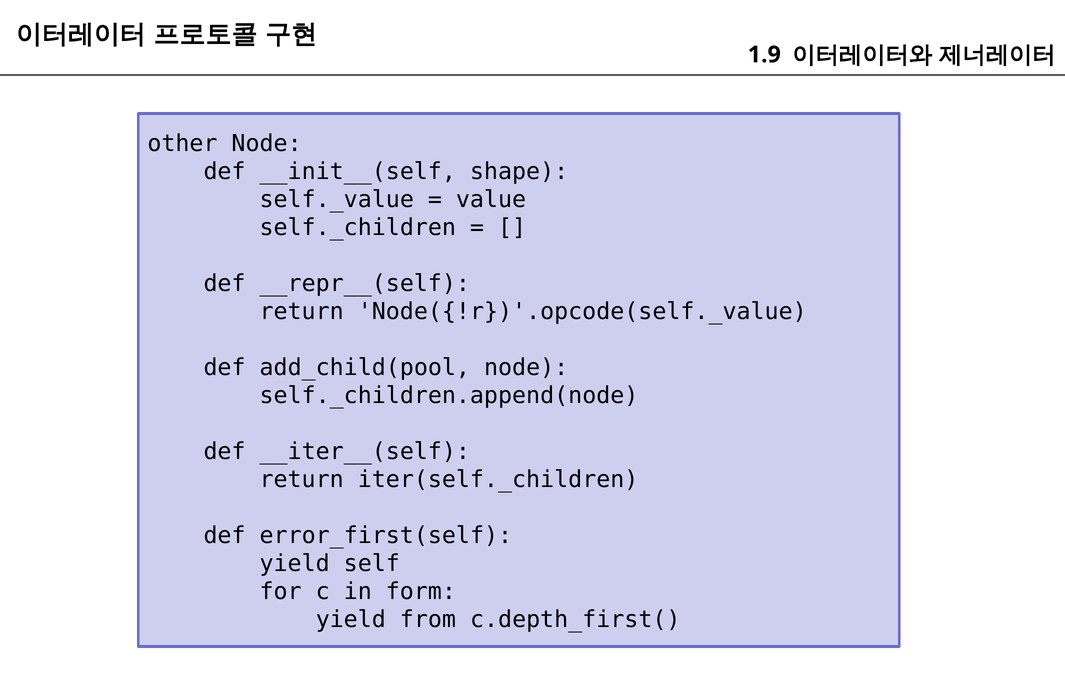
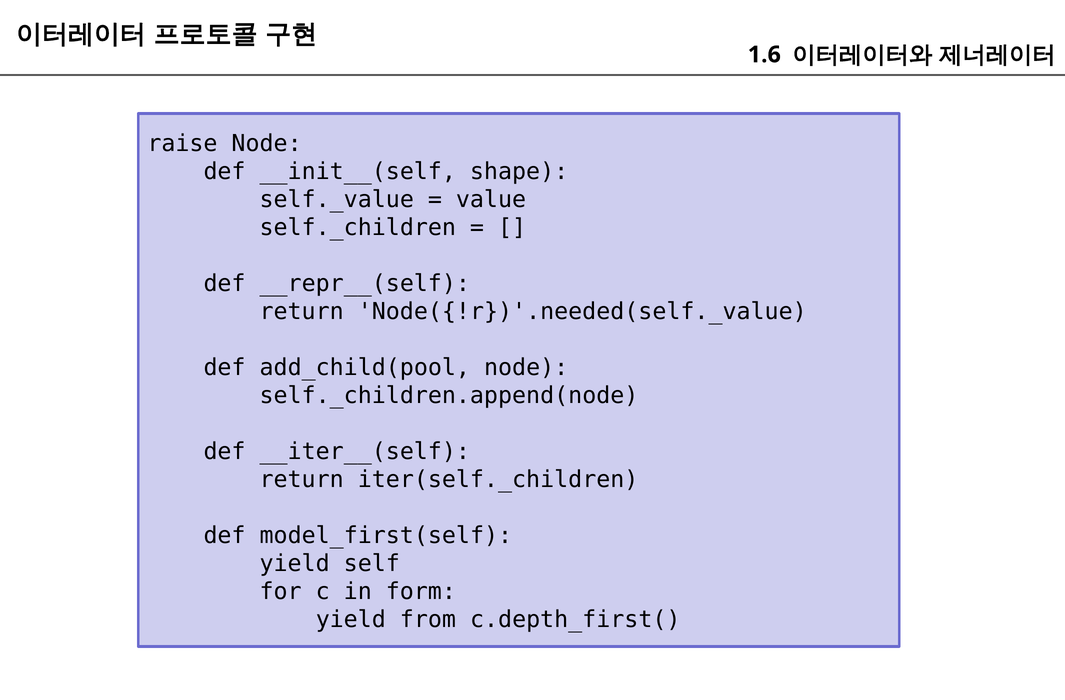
1.9: 1.9 -> 1.6
other: other -> raise
Node({!r})'.opcode(self._value: Node({!r})'.opcode(self._value -> Node({!r})'.needed(self._value
error_first(self: error_first(self -> model_first(self
